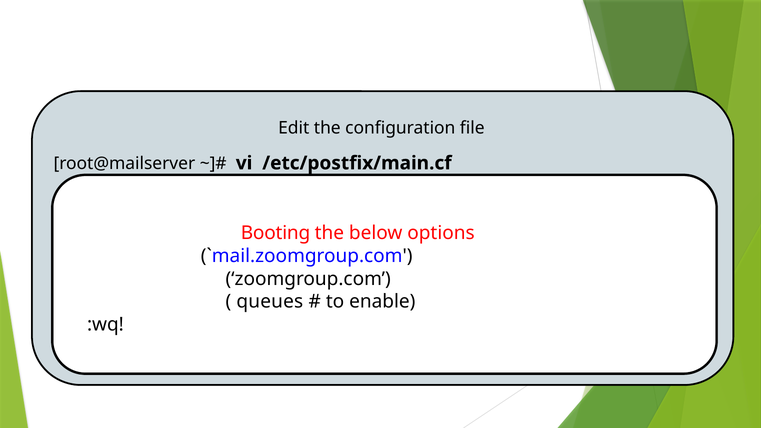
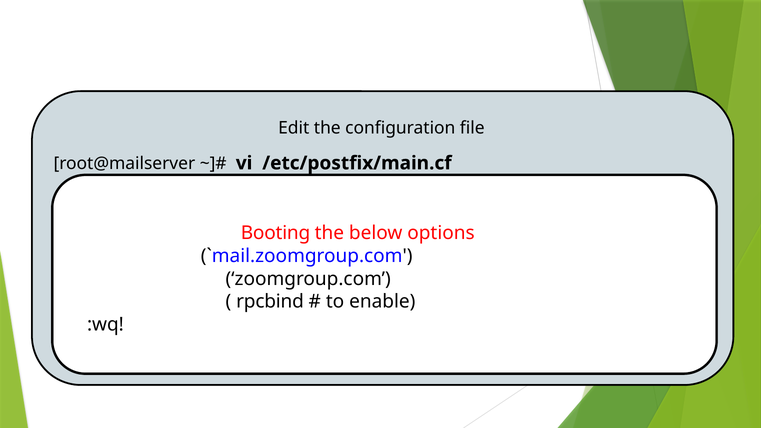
queues: queues -> rpcbind
